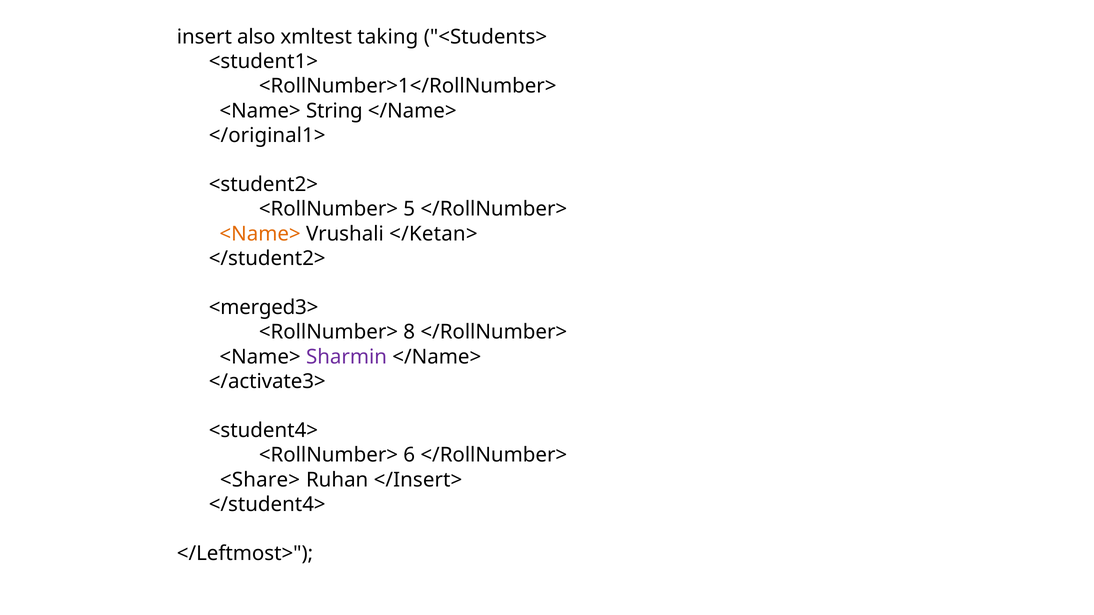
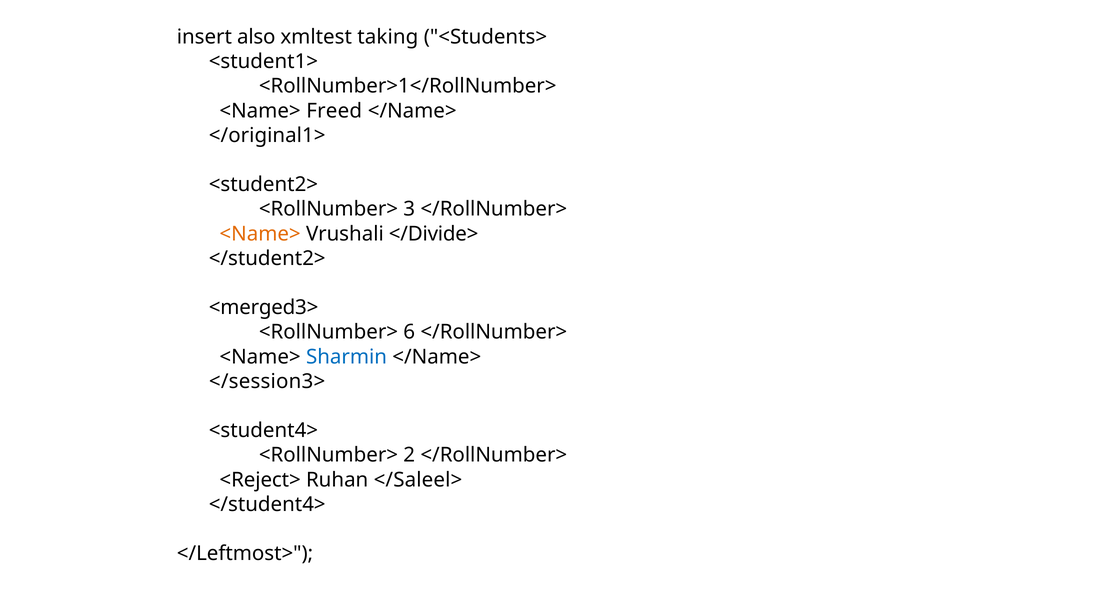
String: String -> Freed
5: 5 -> 3
</Ketan>: </Ketan> -> </Divide>
8: 8 -> 6
Sharmin colour: purple -> blue
</activate3>: </activate3> -> </session3>
6: 6 -> 2
<Share>: <Share> -> <Reject>
</Insert>: </Insert> -> </Saleel>
